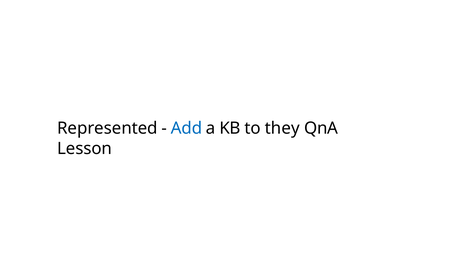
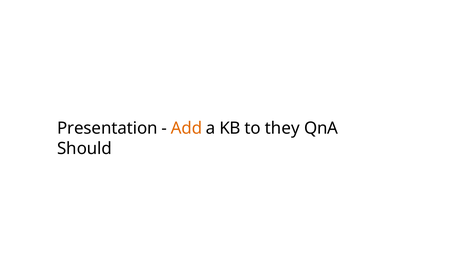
Represented: Represented -> Presentation
Add colour: blue -> orange
Lesson: Lesson -> Should
